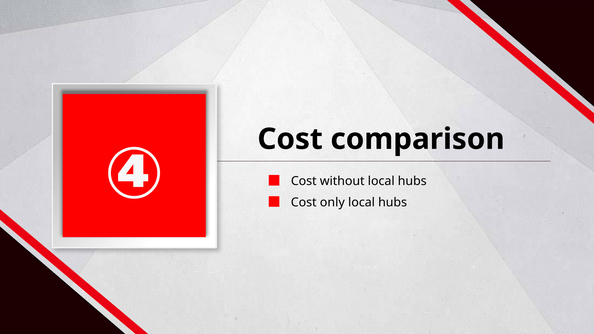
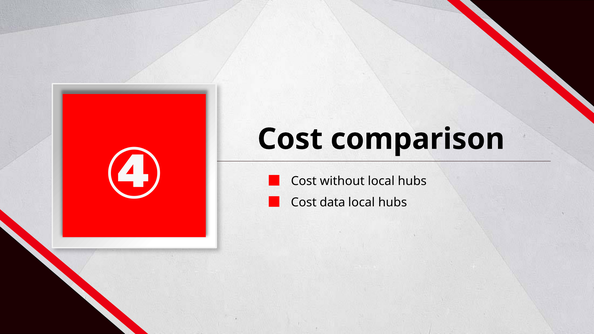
only: only -> data
